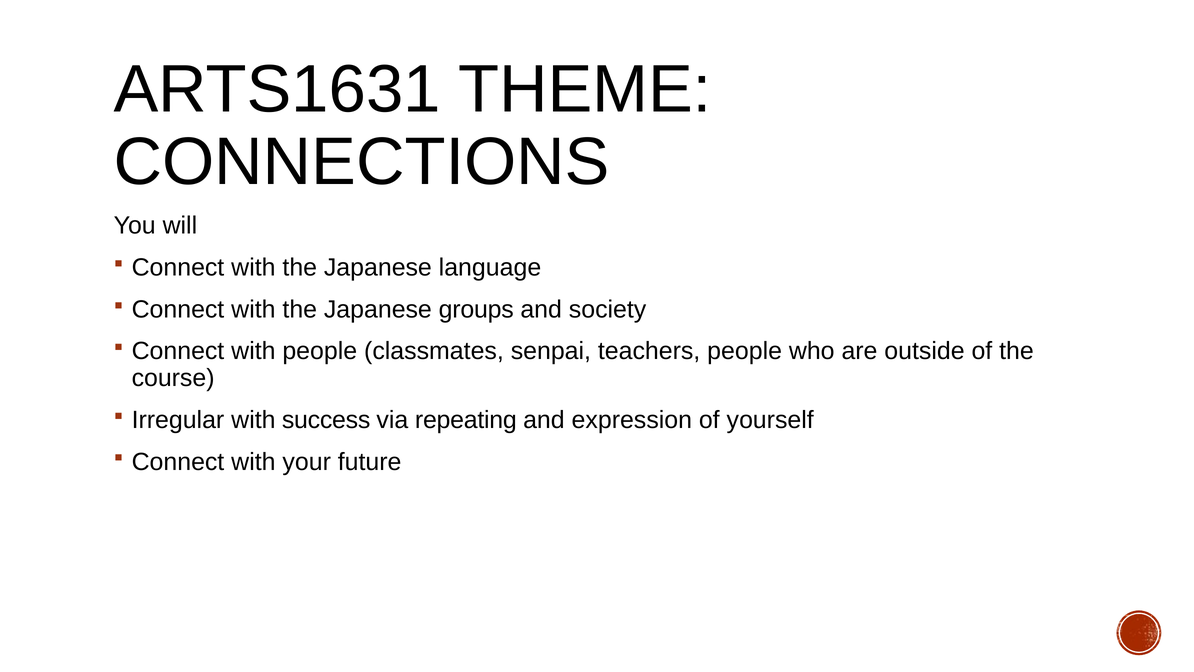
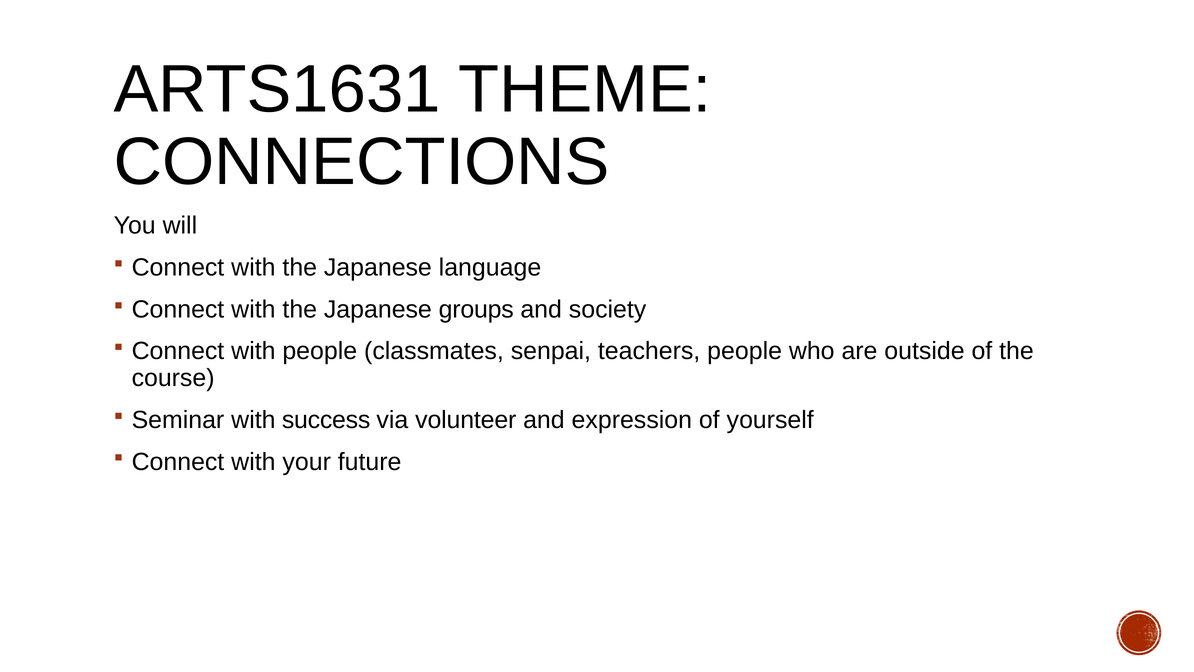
Irregular: Irregular -> Seminar
repeating: repeating -> volunteer
